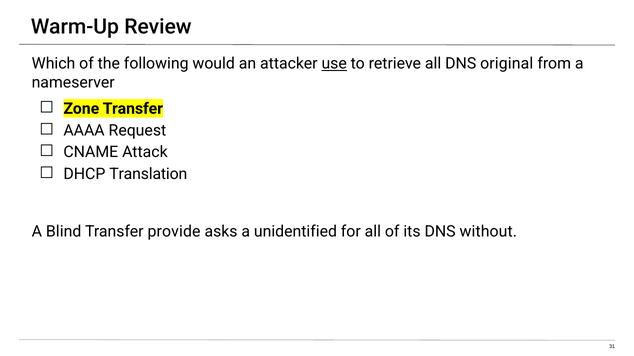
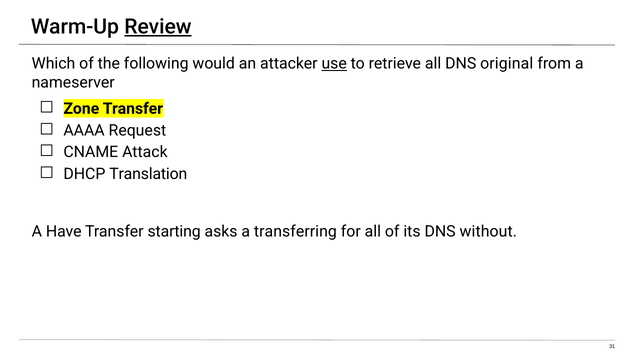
Review underline: none -> present
Blind: Blind -> Have
provide: provide -> starting
unidentified: unidentified -> transferring
